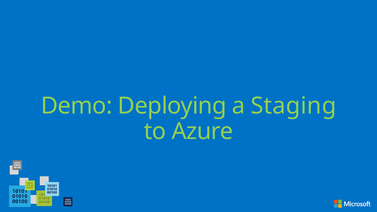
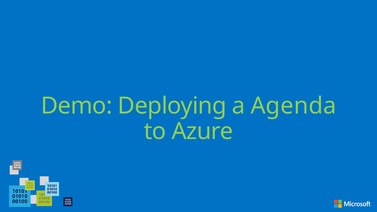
Staging: Staging -> Agenda
